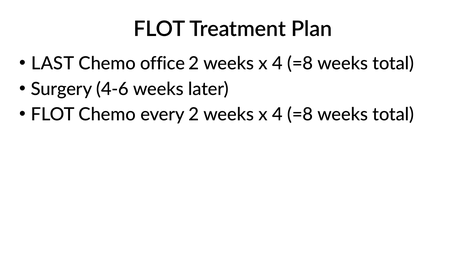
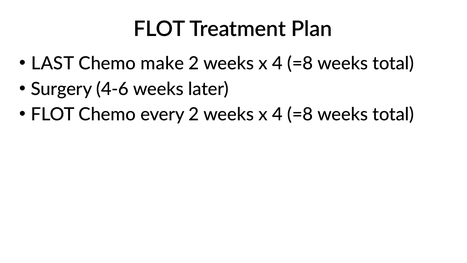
office: office -> make
